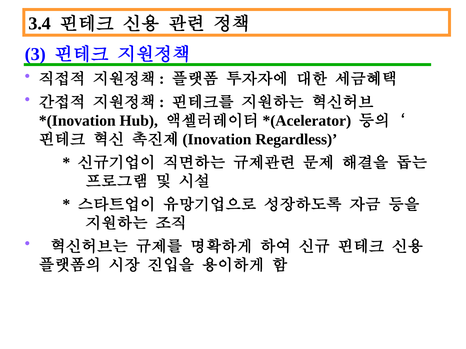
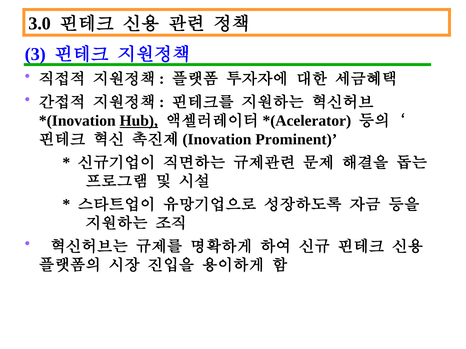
3.4: 3.4 -> 3.0
Hub underline: none -> present
Regardless: Regardless -> Prominent
